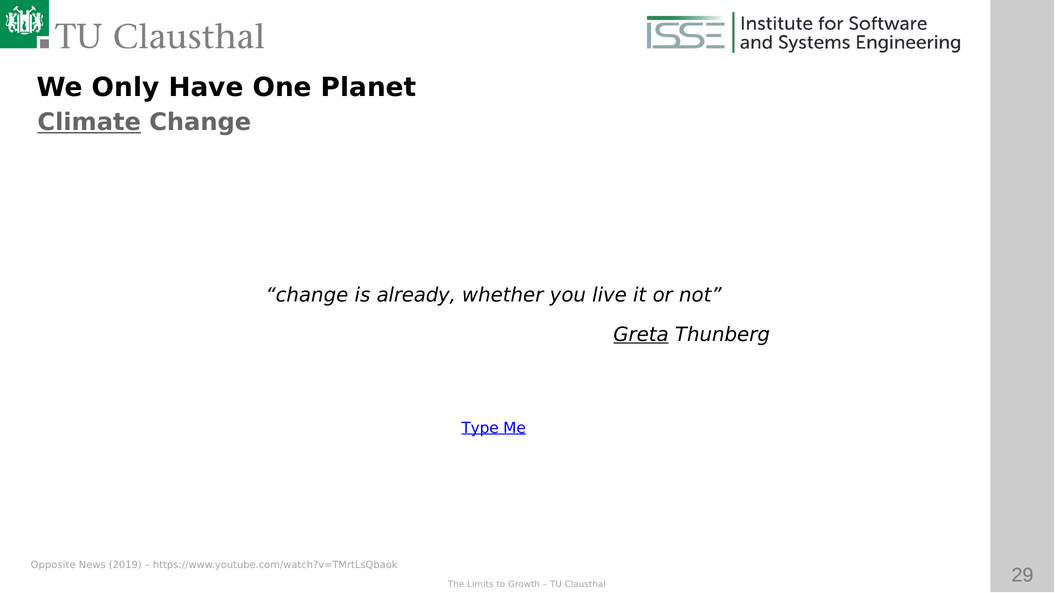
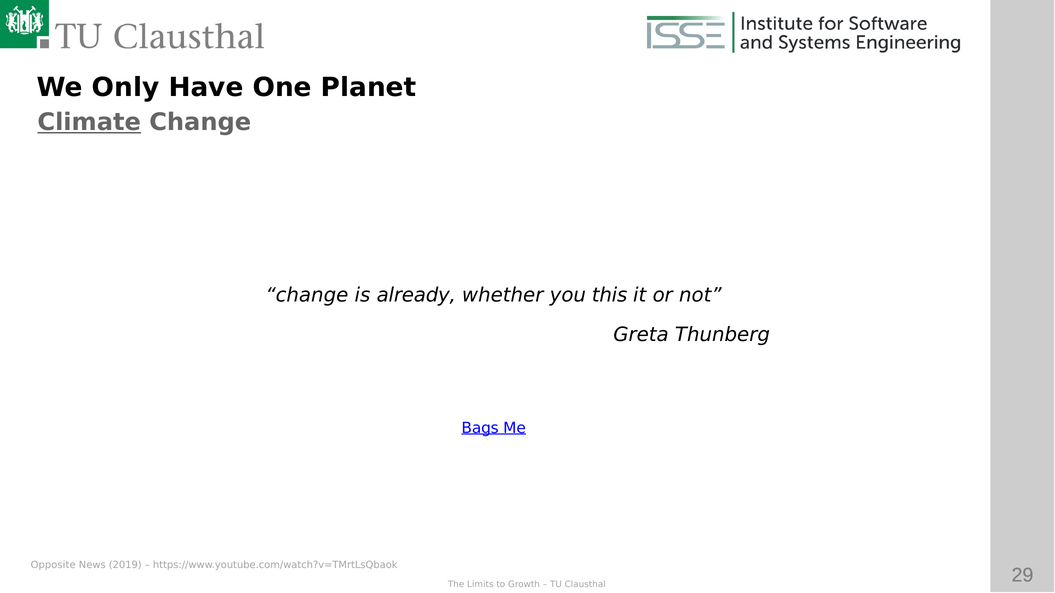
live: live -> this
Greta underline: present -> none
Type: Type -> Bags
